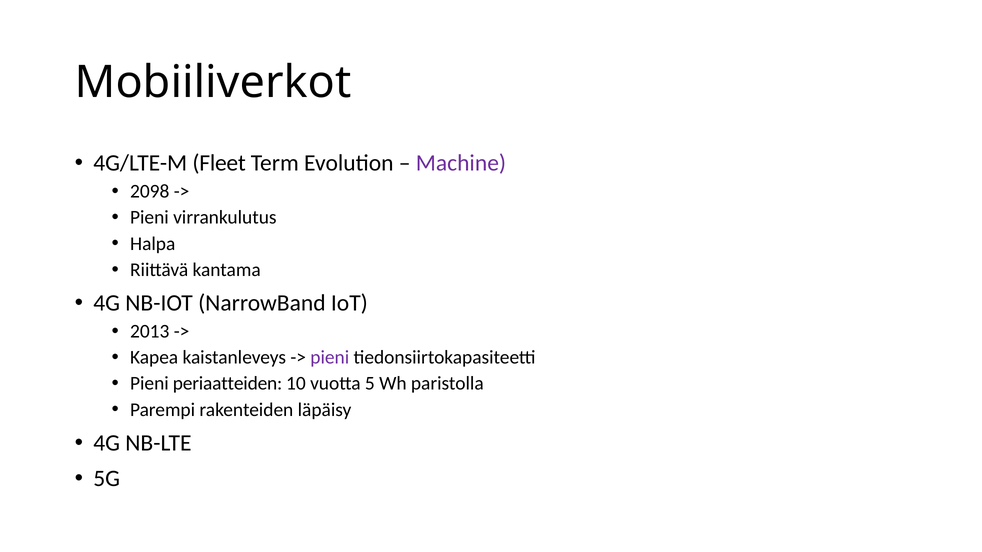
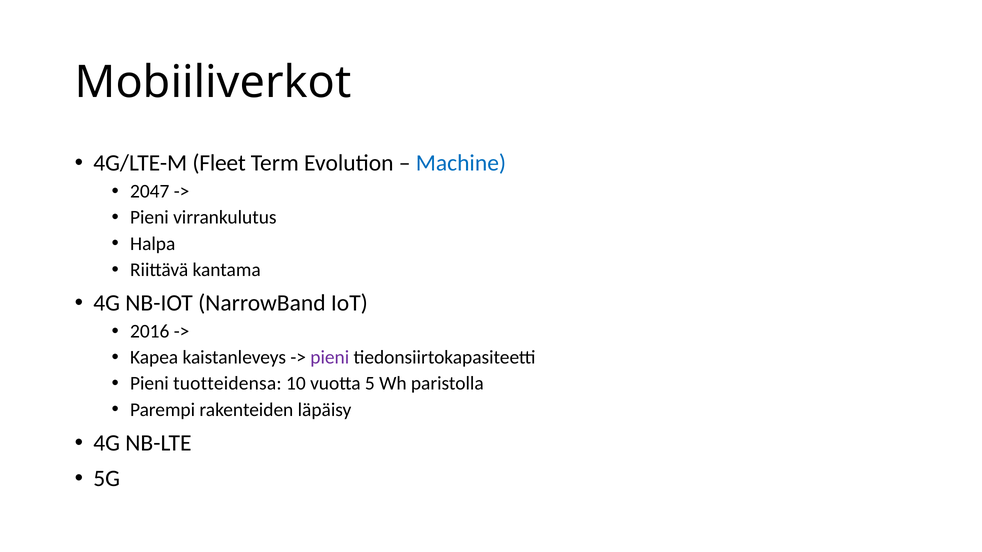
Machine colour: purple -> blue
2098: 2098 -> 2047
2013: 2013 -> 2016
periaatteiden: periaatteiden -> tuotteidensa
